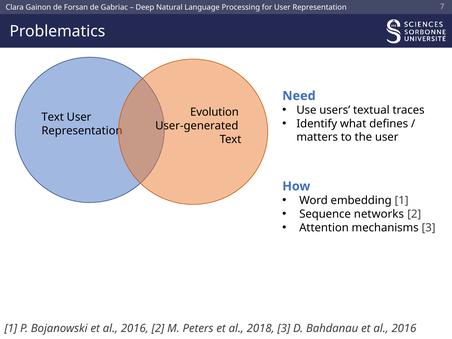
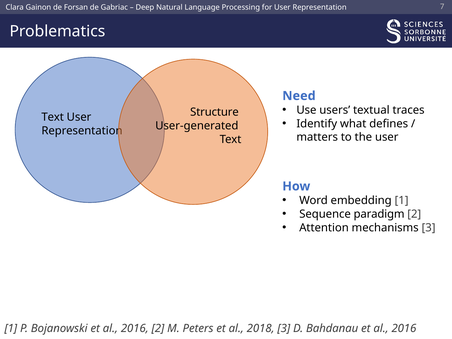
Evolution: Evolution -> Structure
networks: networks -> paradigm
